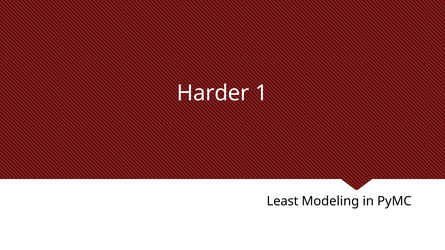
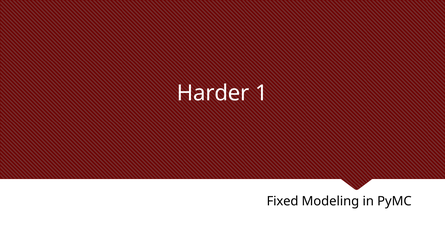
Least: Least -> Fixed
